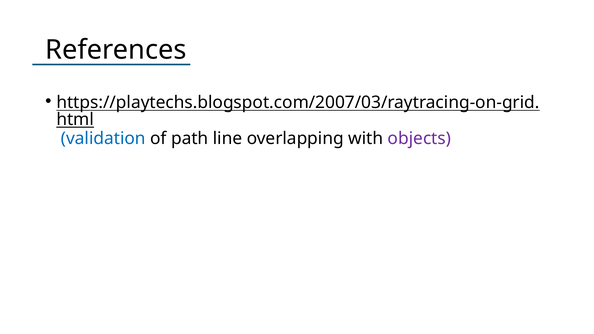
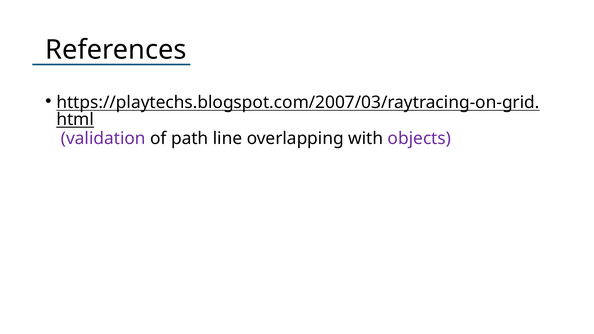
validation colour: blue -> purple
